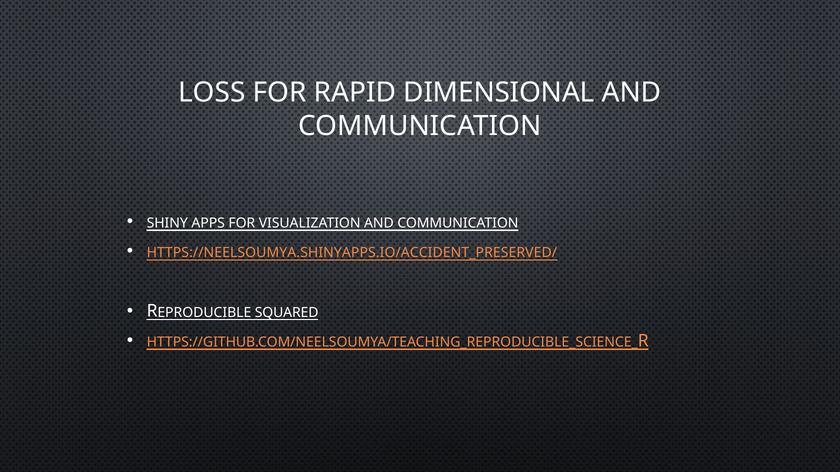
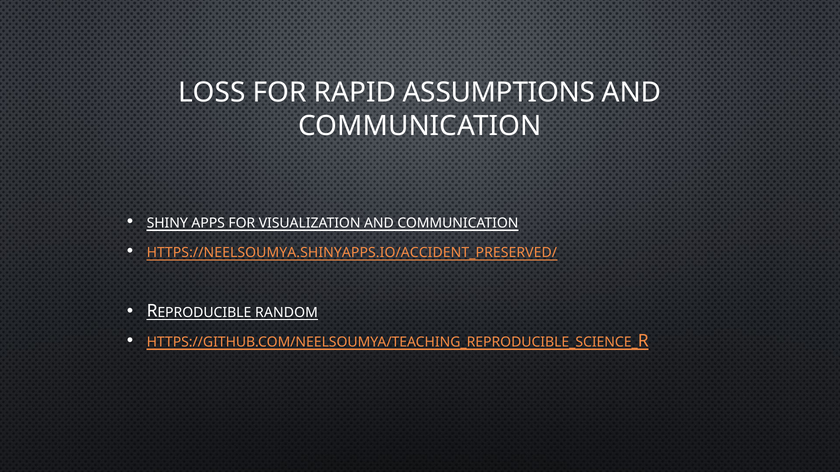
DIMENSIONAL: DIMENSIONAL -> ASSUMPTIONS
SQUARED: SQUARED -> RANDOM
